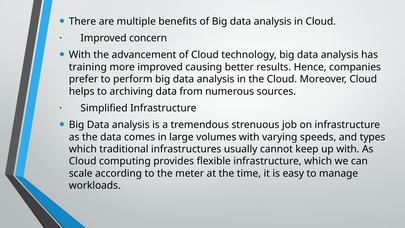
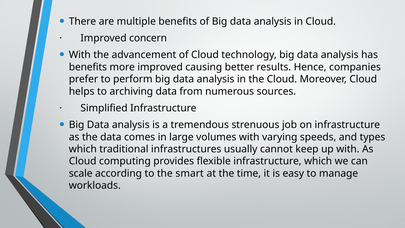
training at (88, 67): training -> benefits
meter: meter -> smart
